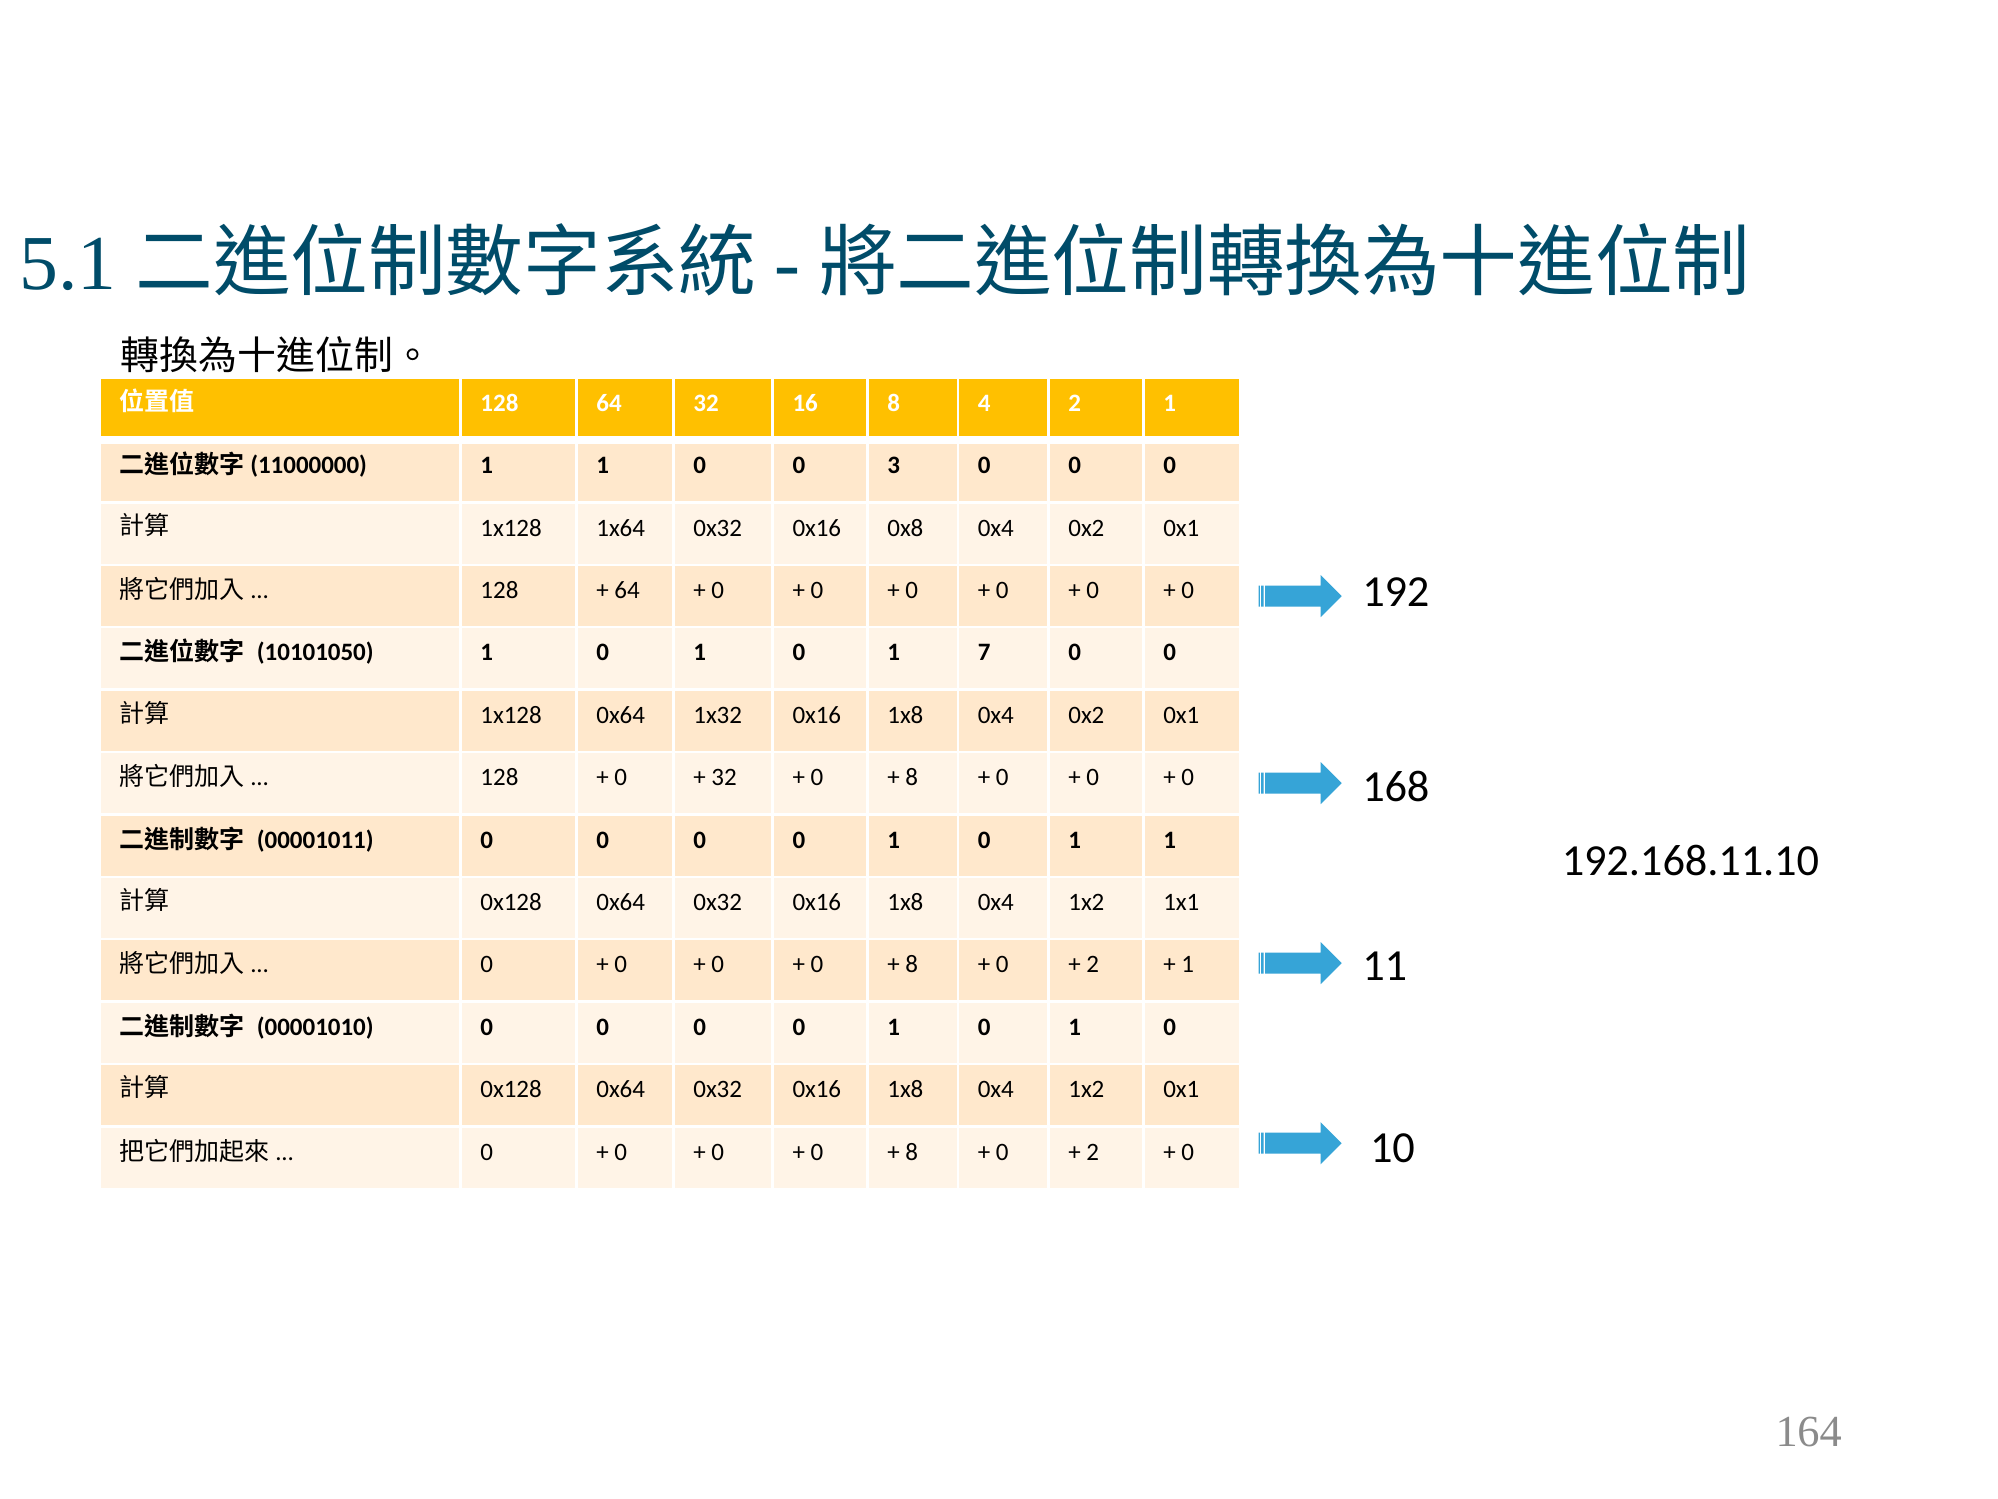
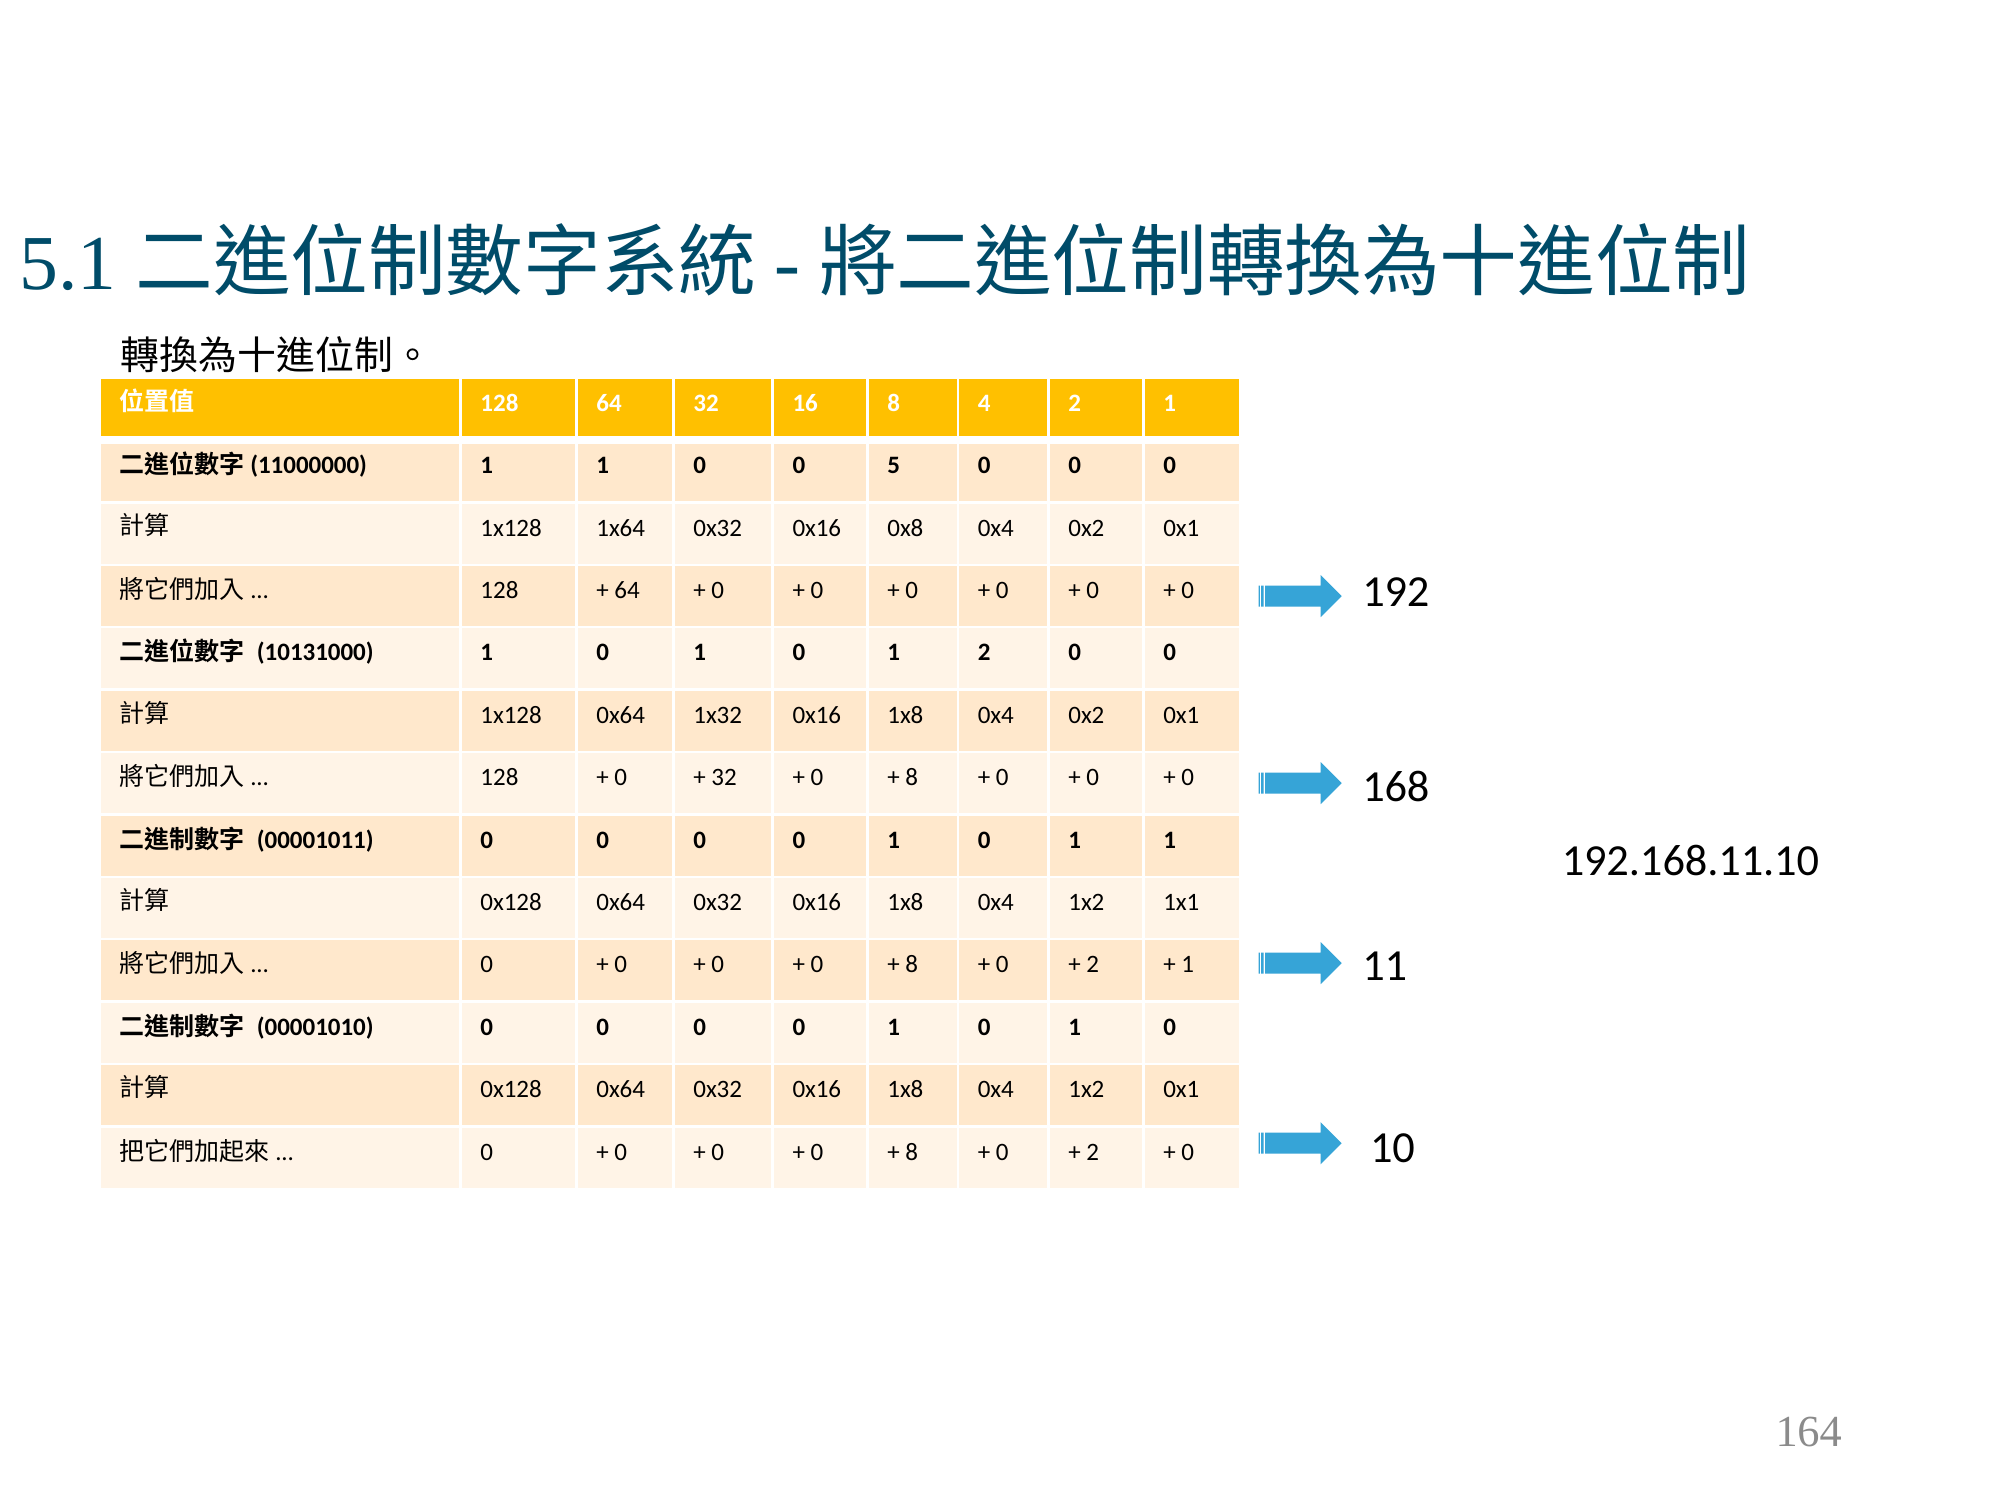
3: 3 -> 5
10101050: 10101050 -> 10131000
1 7: 7 -> 2
